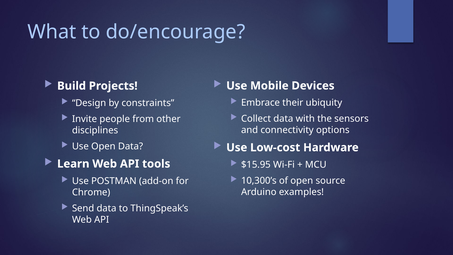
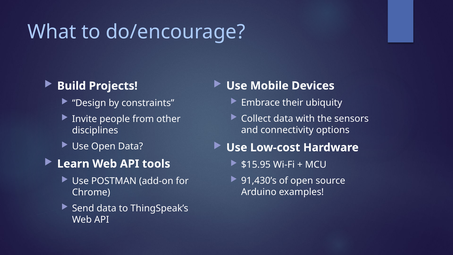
10,300’s: 10,300’s -> 91,430’s
